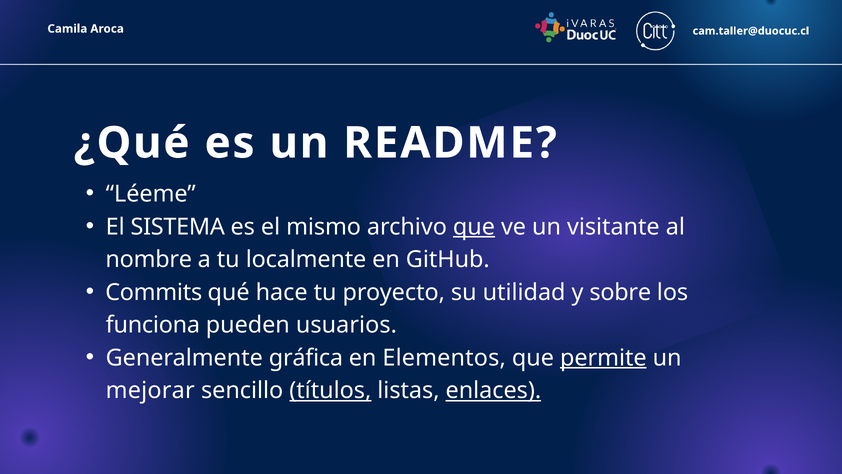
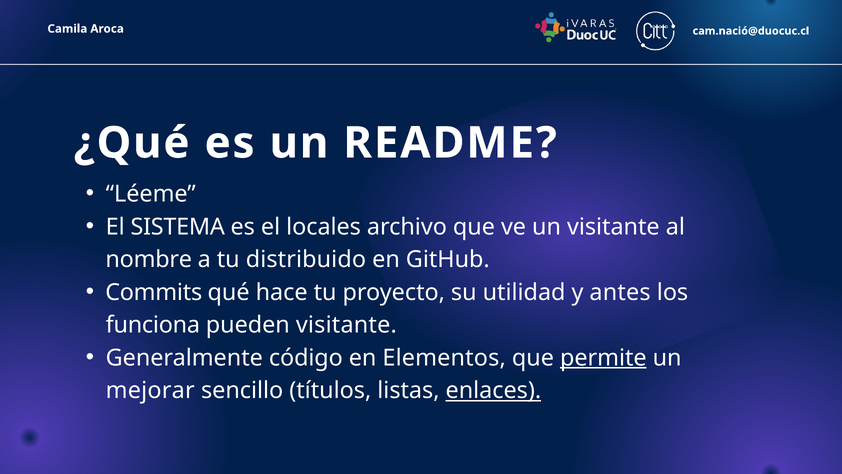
cam.taller@duocuc.cl: cam.taller@duocuc.cl -> cam.nació@duocuc.cl
mismo: mismo -> locales
que at (474, 227) underline: present -> none
localmente: localmente -> distribuido
sobre: sobre -> antes
pueden usuarios: usuarios -> visitante
gráfica: gráfica -> código
títulos underline: present -> none
